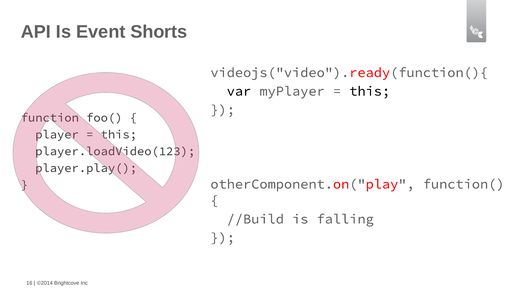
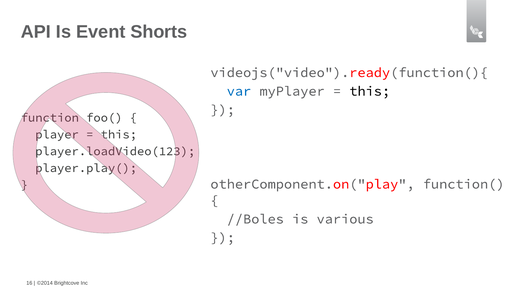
var colour: black -> blue
//Build: //Build -> //Boles
falling: falling -> various
